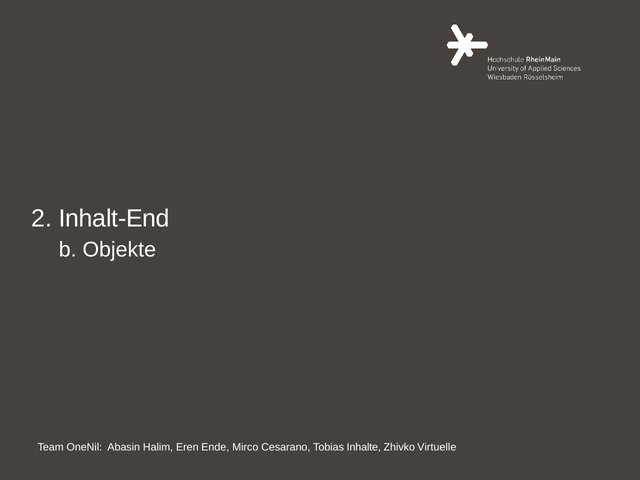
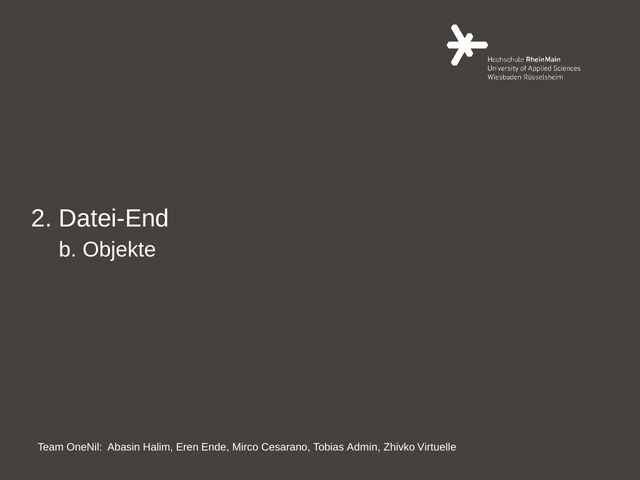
Inhalt-End: Inhalt-End -> Datei-End
Inhalte: Inhalte -> Admin
